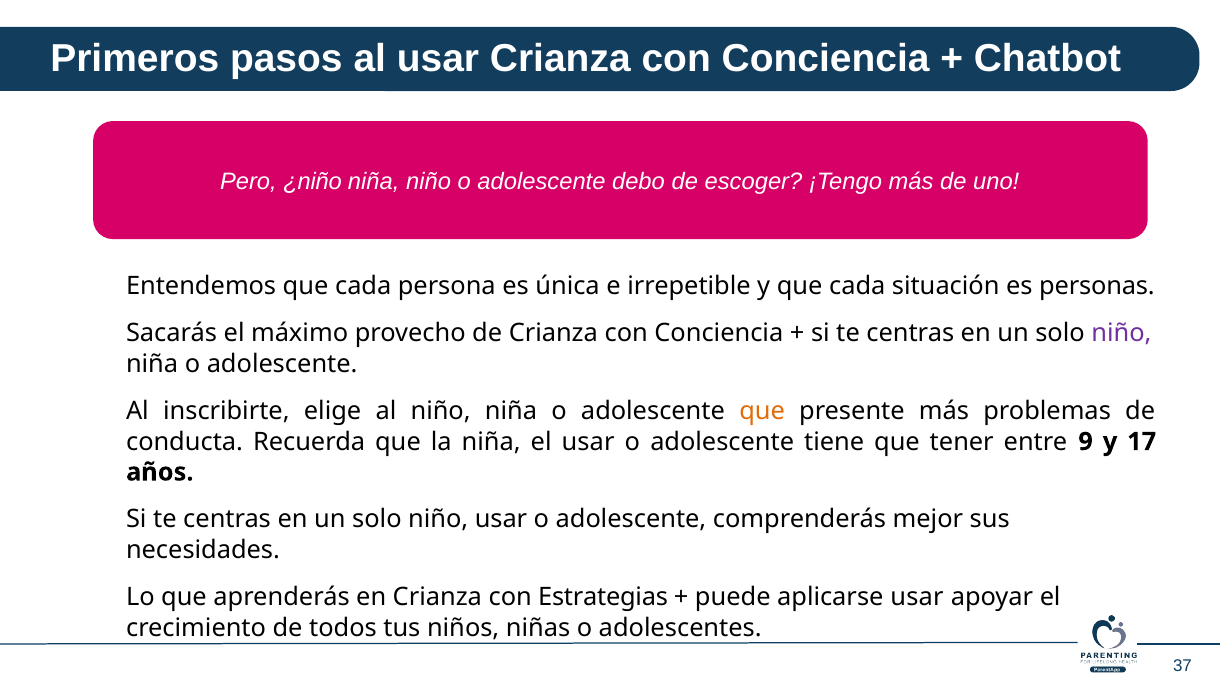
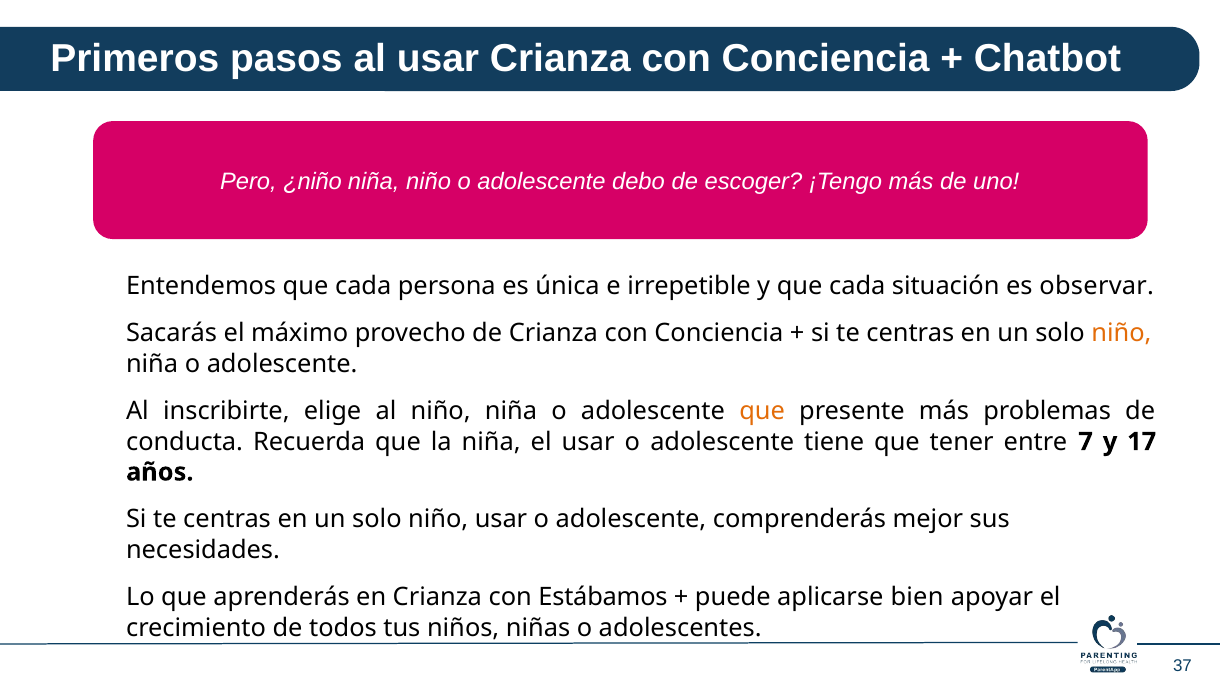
personas: personas -> observar
niño at (1121, 333) colour: purple -> orange
9: 9 -> 7
Estrategias: Estrategias -> Estábamos
aplicarse usar: usar -> bien
